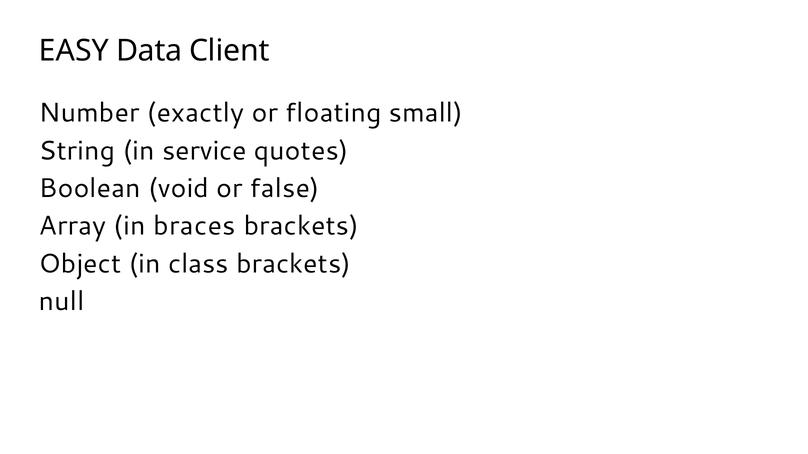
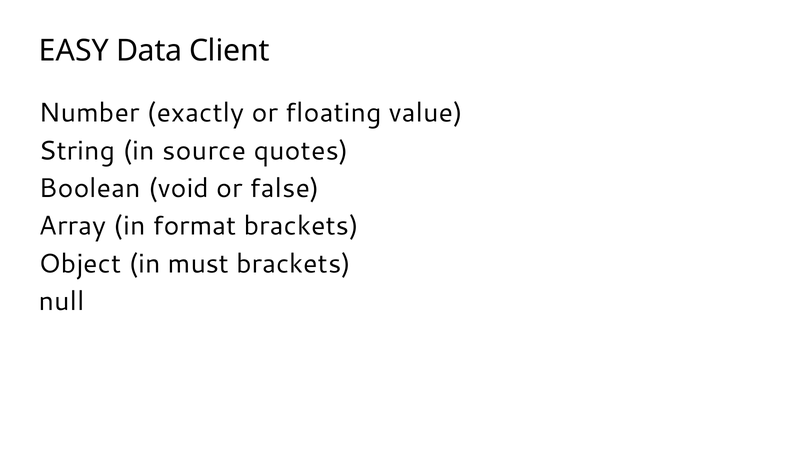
small: small -> value
service: service -> source
braces: braces -> format
class: class -> must
